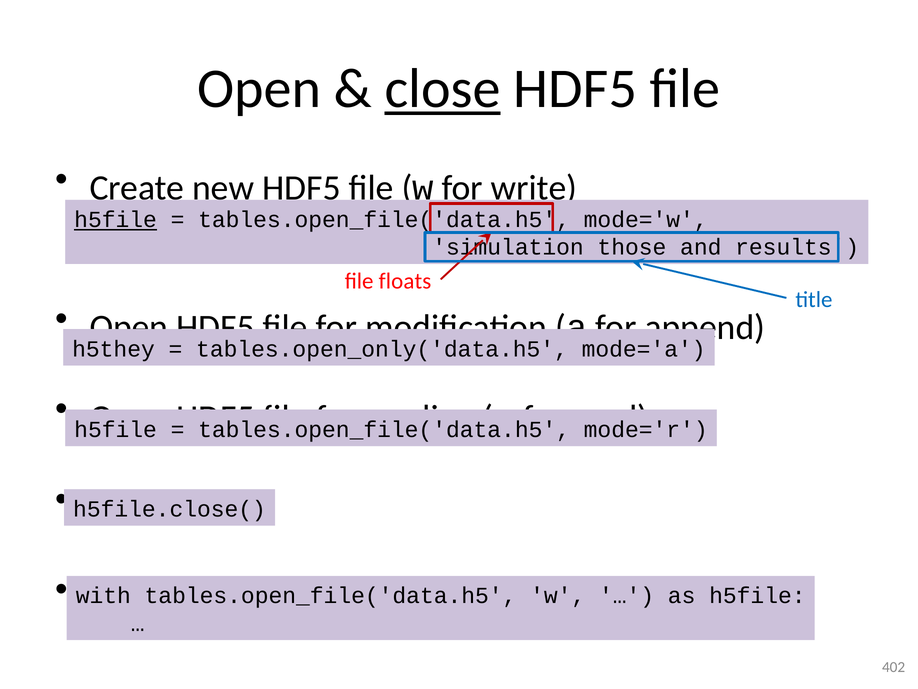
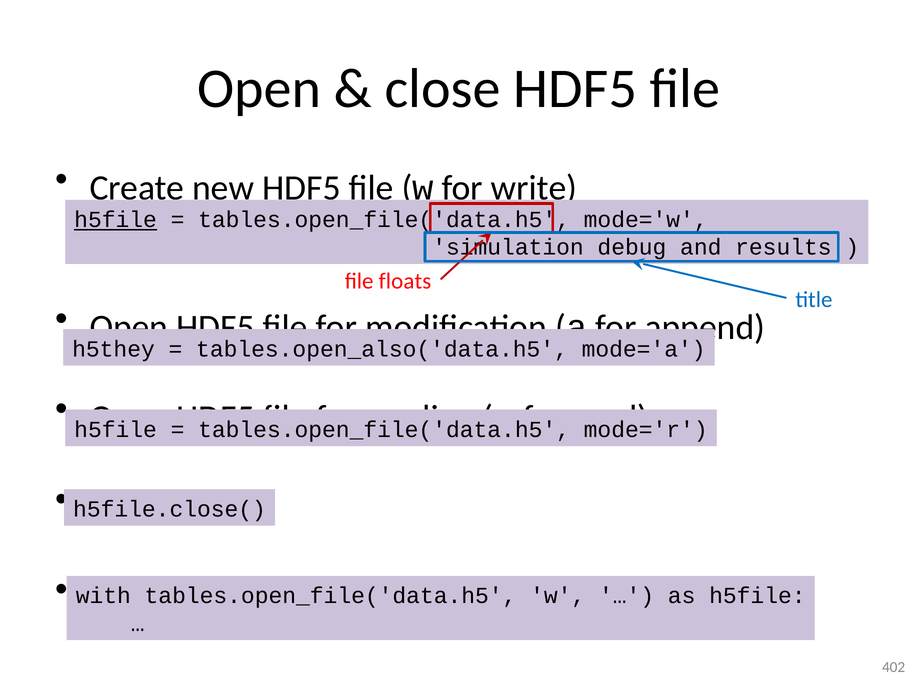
close at (443, 89) underline: present -> none
those: those -> debug
tables.open_only('data.h5: tables.open_only('data.h5 -> tables.open_also('data.h5
